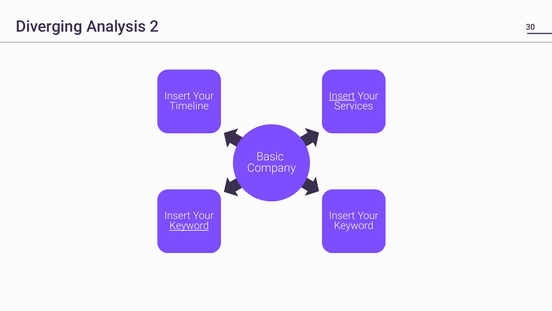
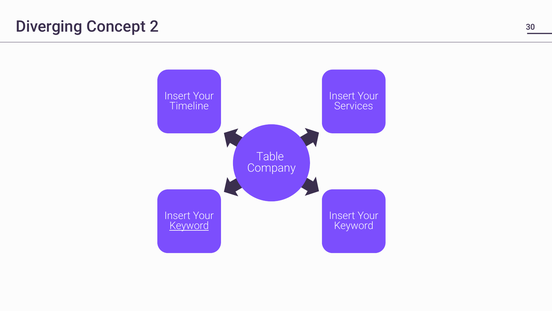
Analysis: Analysis -> Concept
Insert at (342, 96) underline: present -> none
Basic: Basic -> Table
